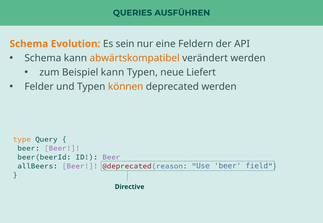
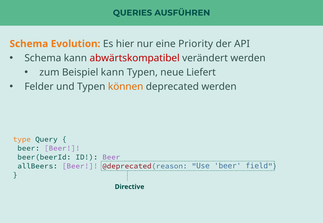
sein: sein -> hier
Feldern: Feldern -> Priority
abwärtskompatibel colour: orange -> red
